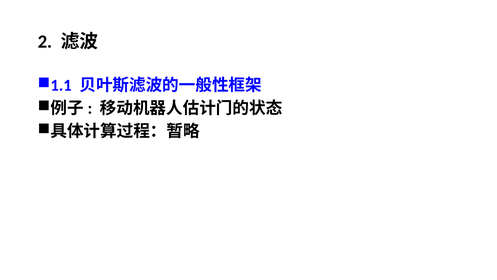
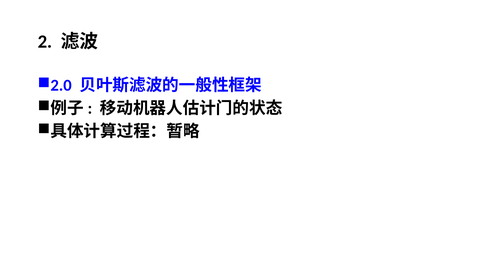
1.1: 1.1 -> 2.0
